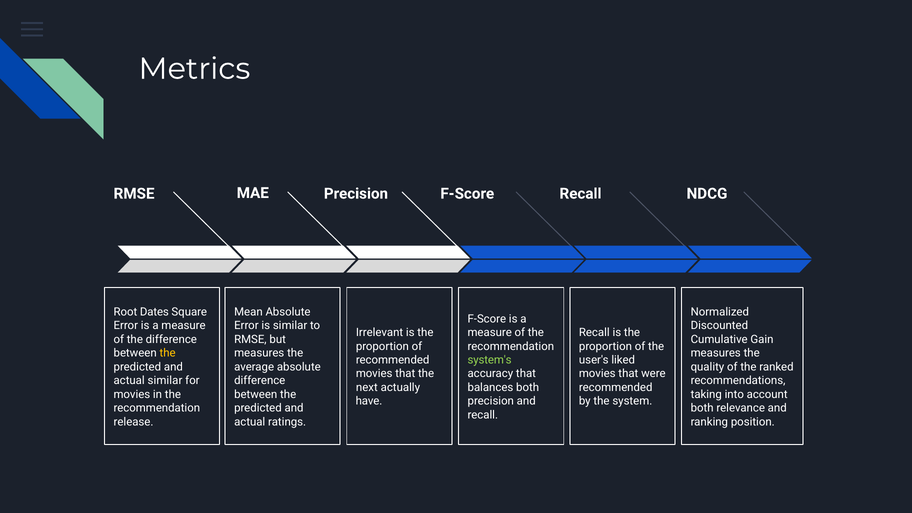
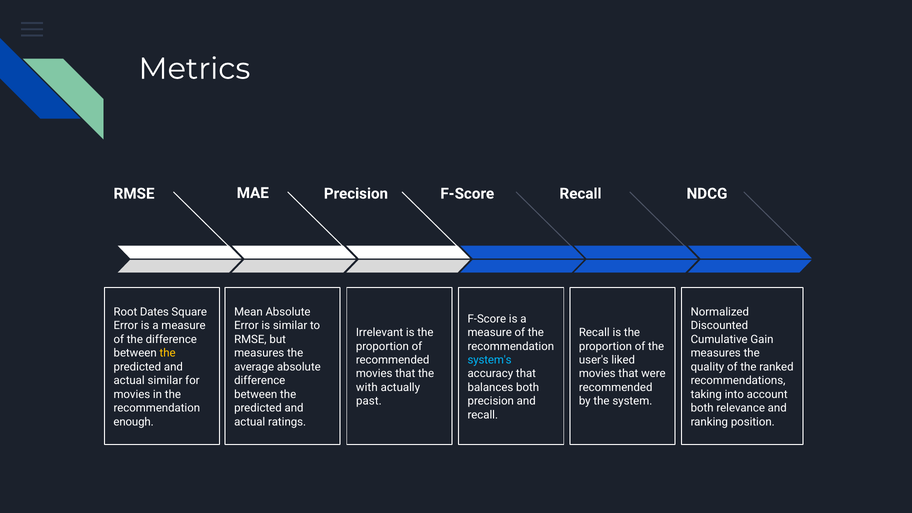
system's colour: light green -> light blue
next: next -> with
have: have -> past
release: release -> enough
